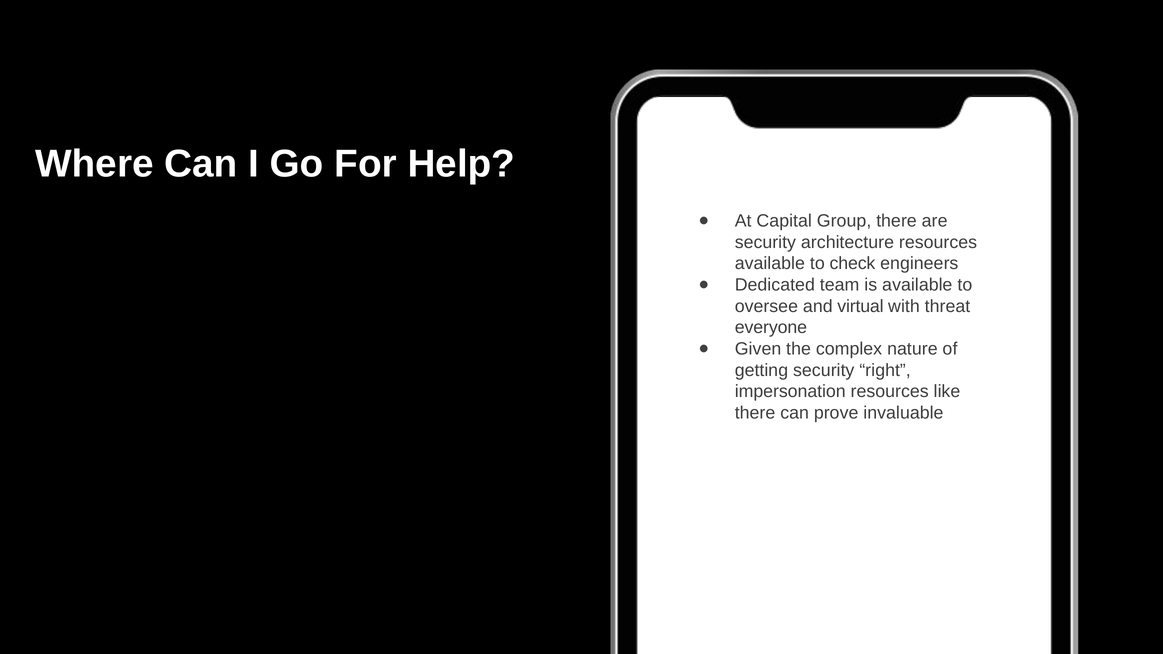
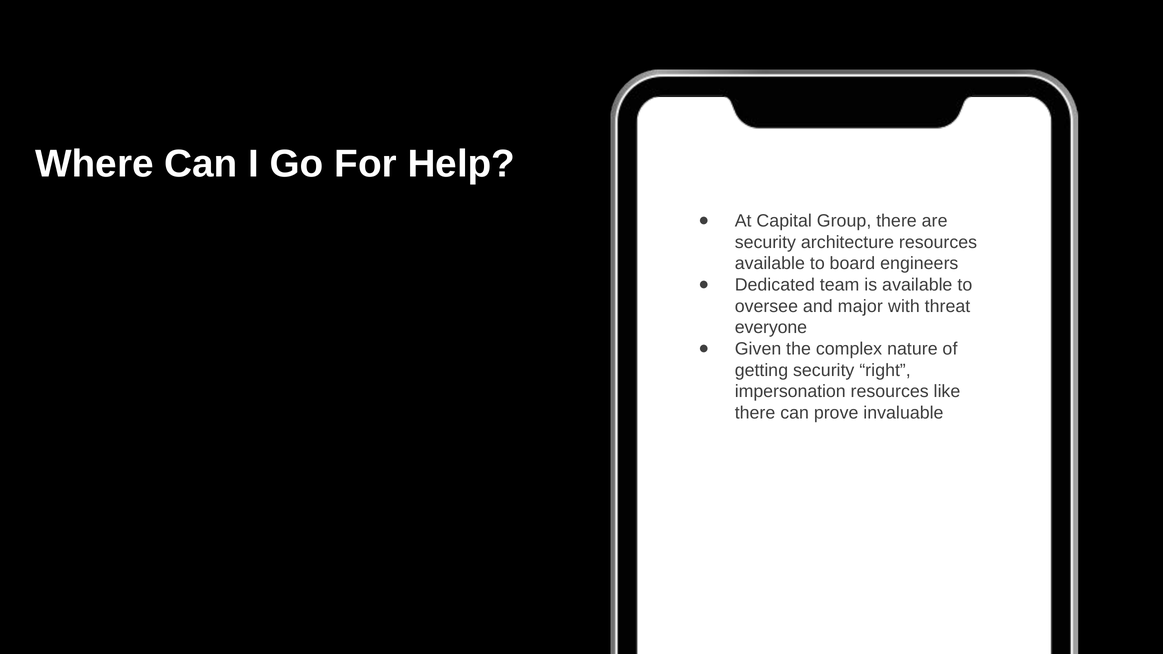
check: check -> board
virtual: virtual -> major
